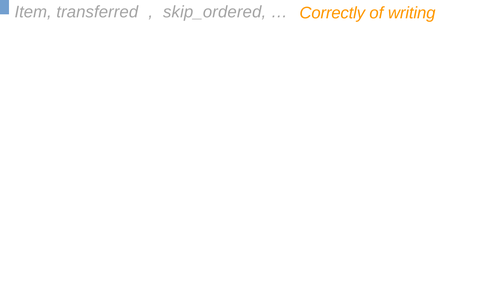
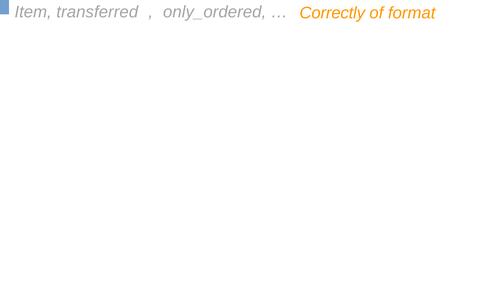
skip_ordered: skip_ordered -> only_ordered
writing: writing -> format
